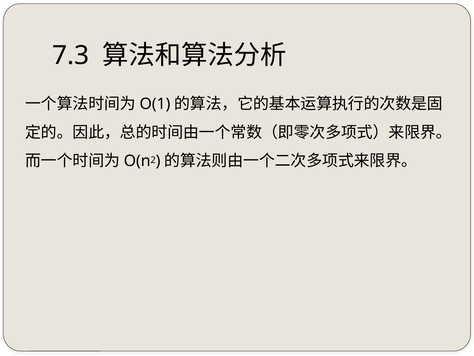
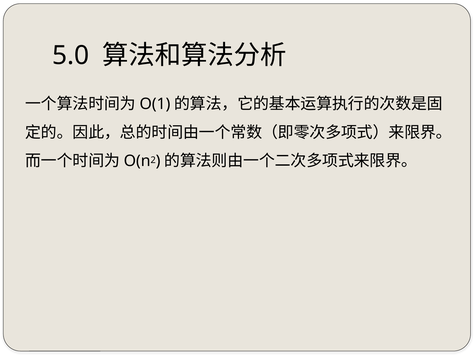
7.3: 7.3 -> 5.0
